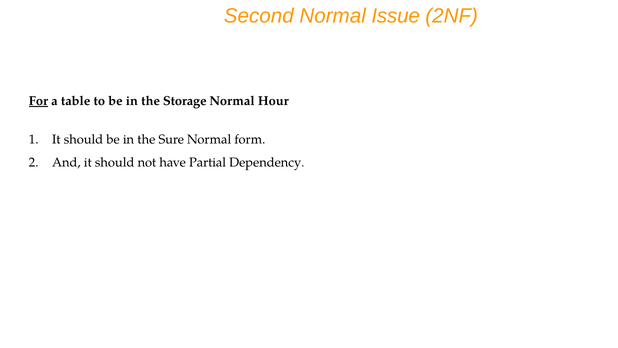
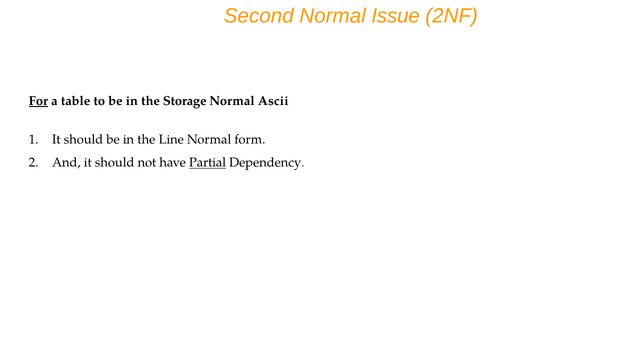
Hour: Hour -> Ascii
Sure: Sure -> Line
Partial underline: none -> present
